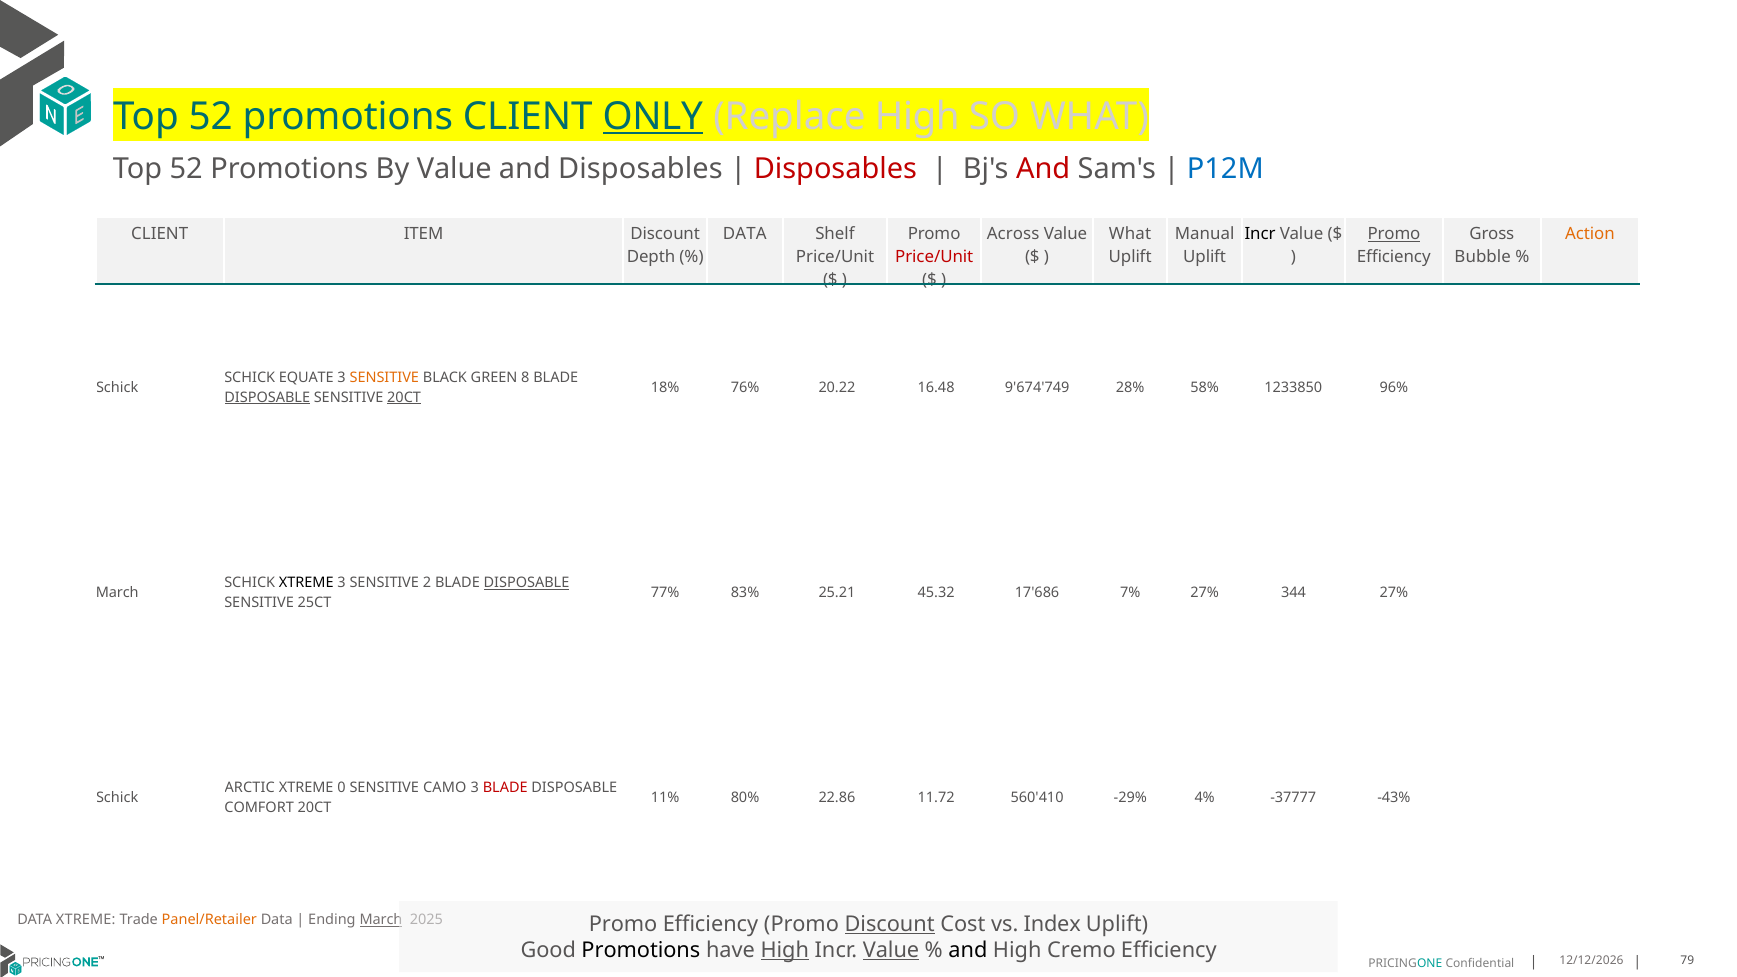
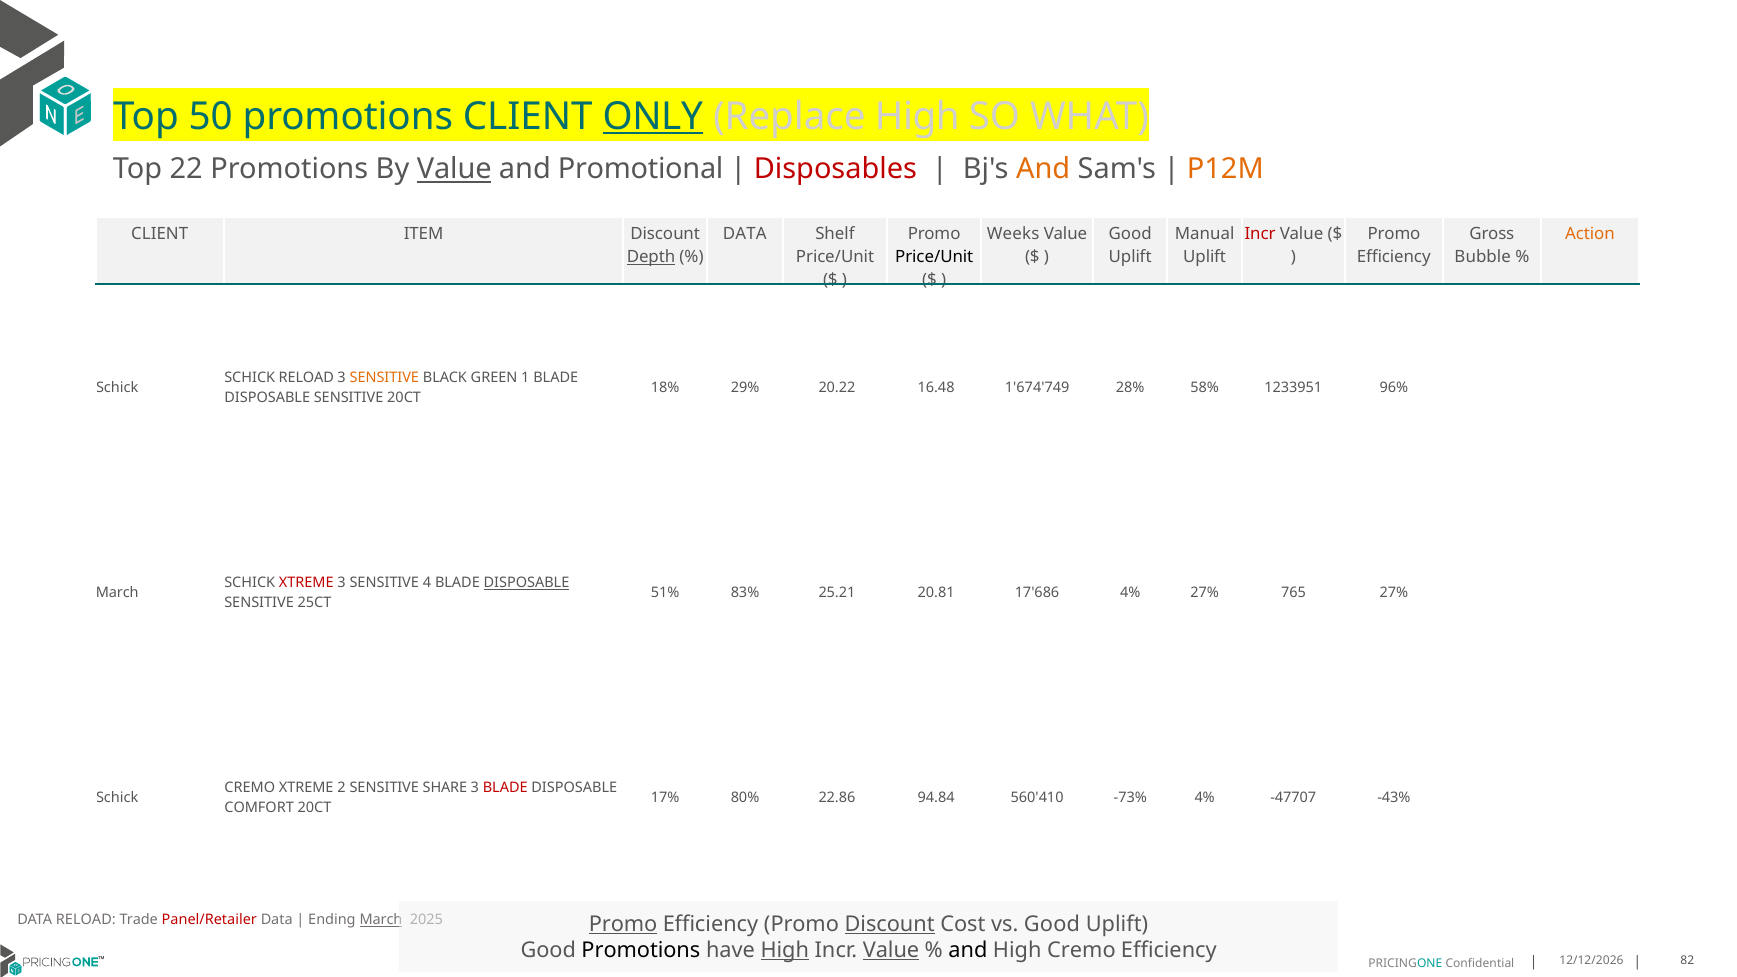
52 at (211, 117): 52 -> 50
52 at (186, 169): 52 -> 22
Value at (454, 169) underline: none -> present
and Disposables: Disposables -> Promotional
And at (1043, 169) colour: red -> orange
P12M colour: blue -> orange
Across: Across -> Weeks
What at (1130, 234): What -> Good
Incr at (1260, 234) colour: black -> red
Promo at (1394, 234) underline: present -> none
Depth underline: none -> present
Price/Unit at (934, 257) colour: red -> black
SCHICK EQUATE: EQUATE -> RELOAD
8: 8 -> 1
76%: 76% -> 29%
9'674'749: 9'674'749 -> 1'674'749
1233850: 1233850 -> 1233951
DISPOSABLE at (267, 397) underline: present -> none
20CT at (404, 397) underline: present -> none
XTREME at (306, 583) colour: black -> red
2: 2 -> 4
77%: 77% -> 51%
45.32: 45.32 -> 20.81
17'686 7%: 7% -> 4%
344: 344 -> 765
ARCTIC at (250, 788): ARCTIC -> CREMO
0: 0 -> 2
CAMO: CAMO -> SHARE
11%: 11% -> 17%
11.72: 11.72 -> 94.84
-29%: -29% -> -73%
-37777: -37777 -> -47707
DATA XTREME: XTREME -> RELOAD
Panel/Retailer colour: orange -> red
Promo at (623, 924) underline: none -> present
vs Index: Index -> Good
79: 79 -> 82
